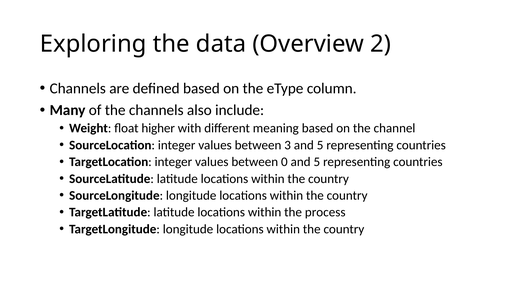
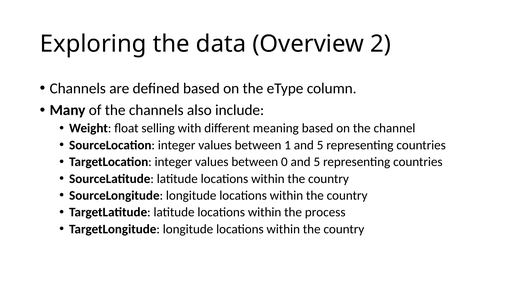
higher: higher -> selling
3: 3 -> 1
